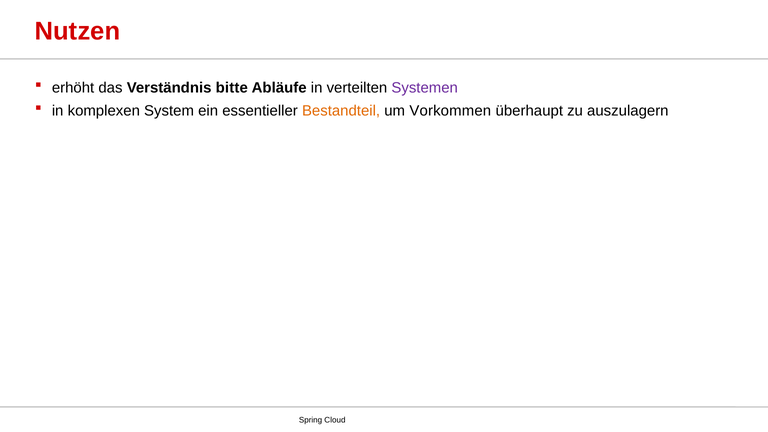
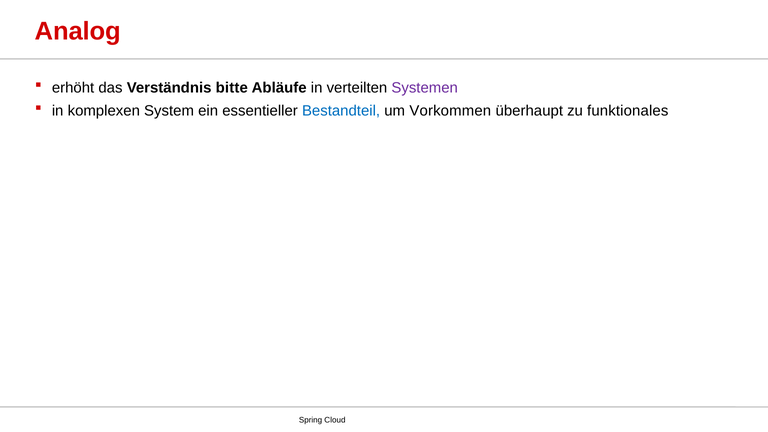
Nutzen: Nutzen -> Analog
Bestandteil colour: orange -> blue
auszulagern: auszulagern -> funktionales
